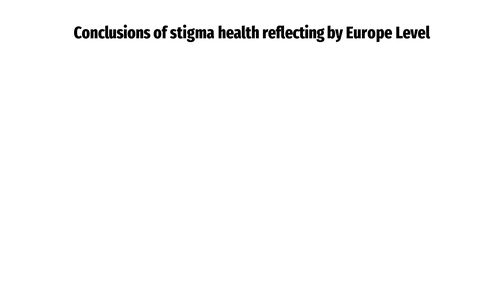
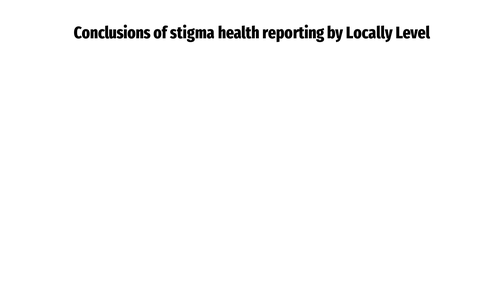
reflecting: reflecting -> reporting
Europe: Europe -> Locally
